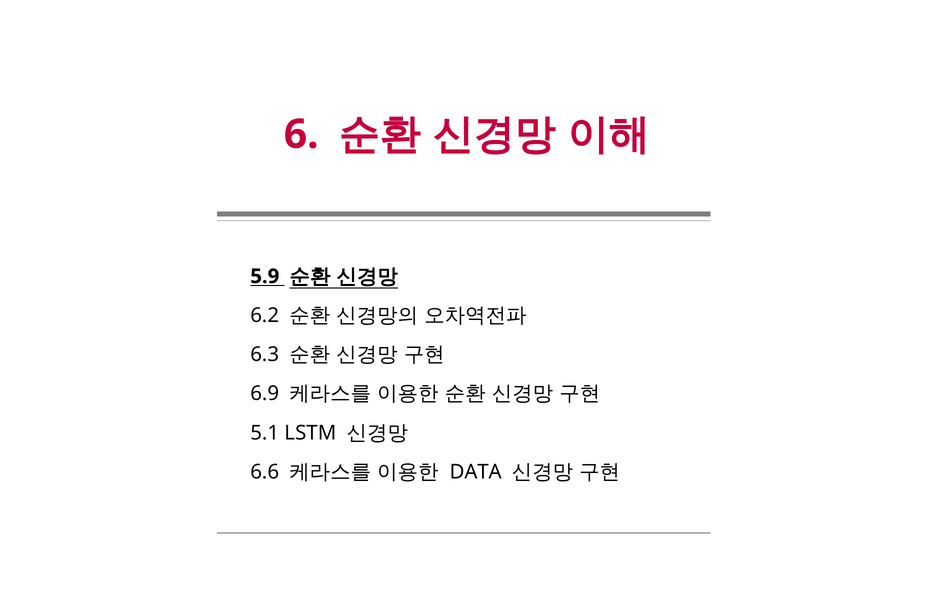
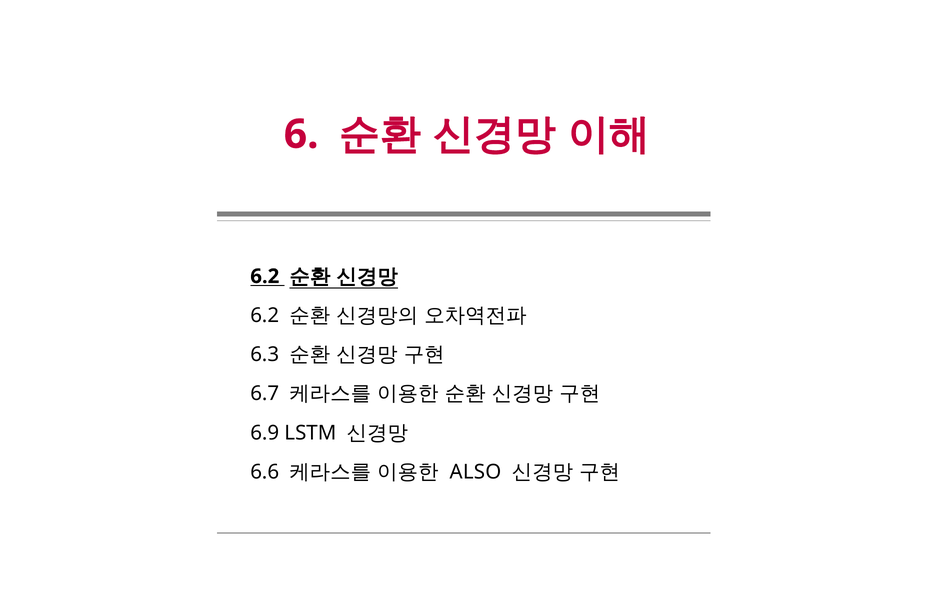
5.9 at (265, 276): 5.9 -> 6.2
6.9: 6.9 -> 6.7
5.1: 5.1 -> 6.9
DATA: DATA -> ALSO
